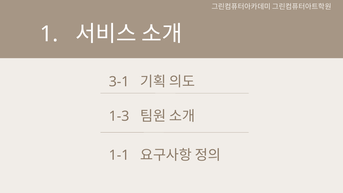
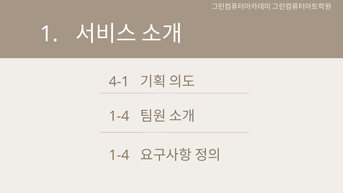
3-1: 3-1 -> 4-1
1-3 at (119, 116): 1-3 -> 1-4
1-1 at (119, 155): 1-1 -> 1-4
